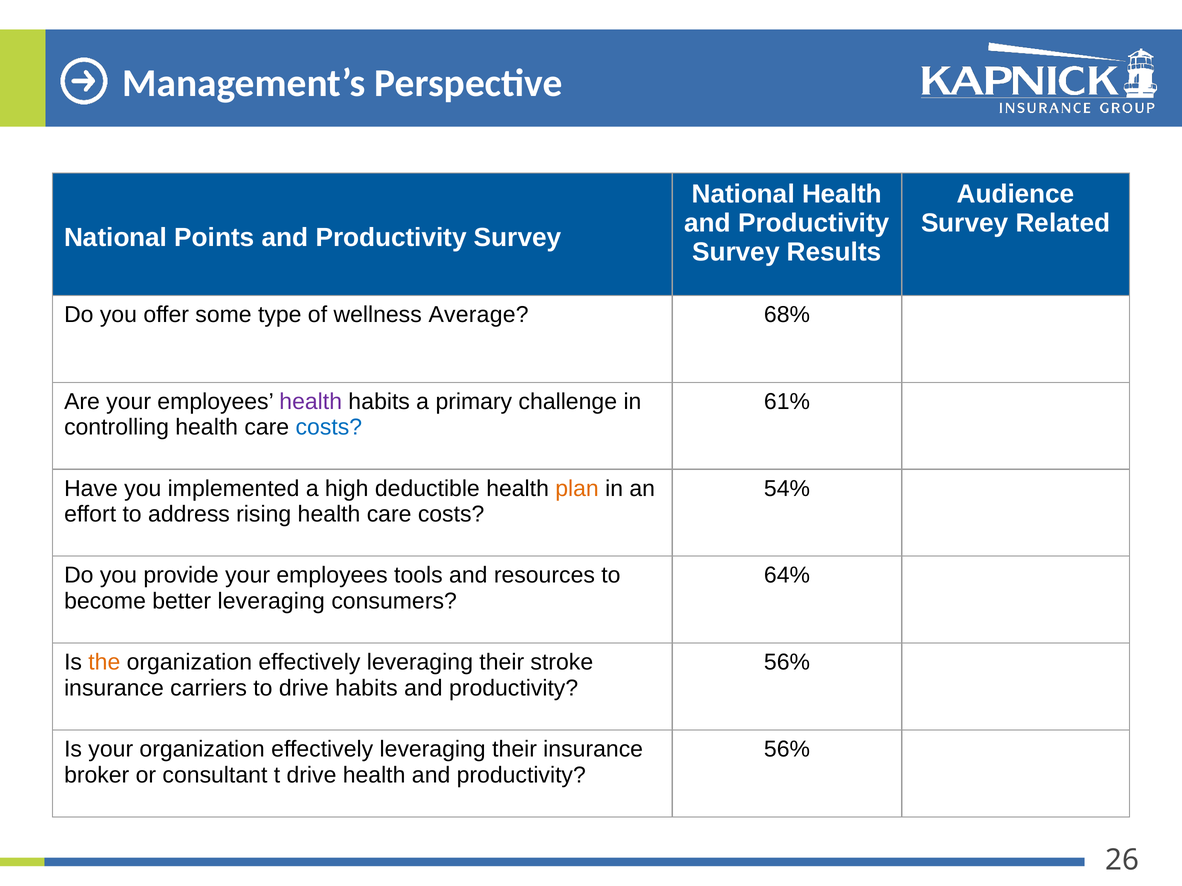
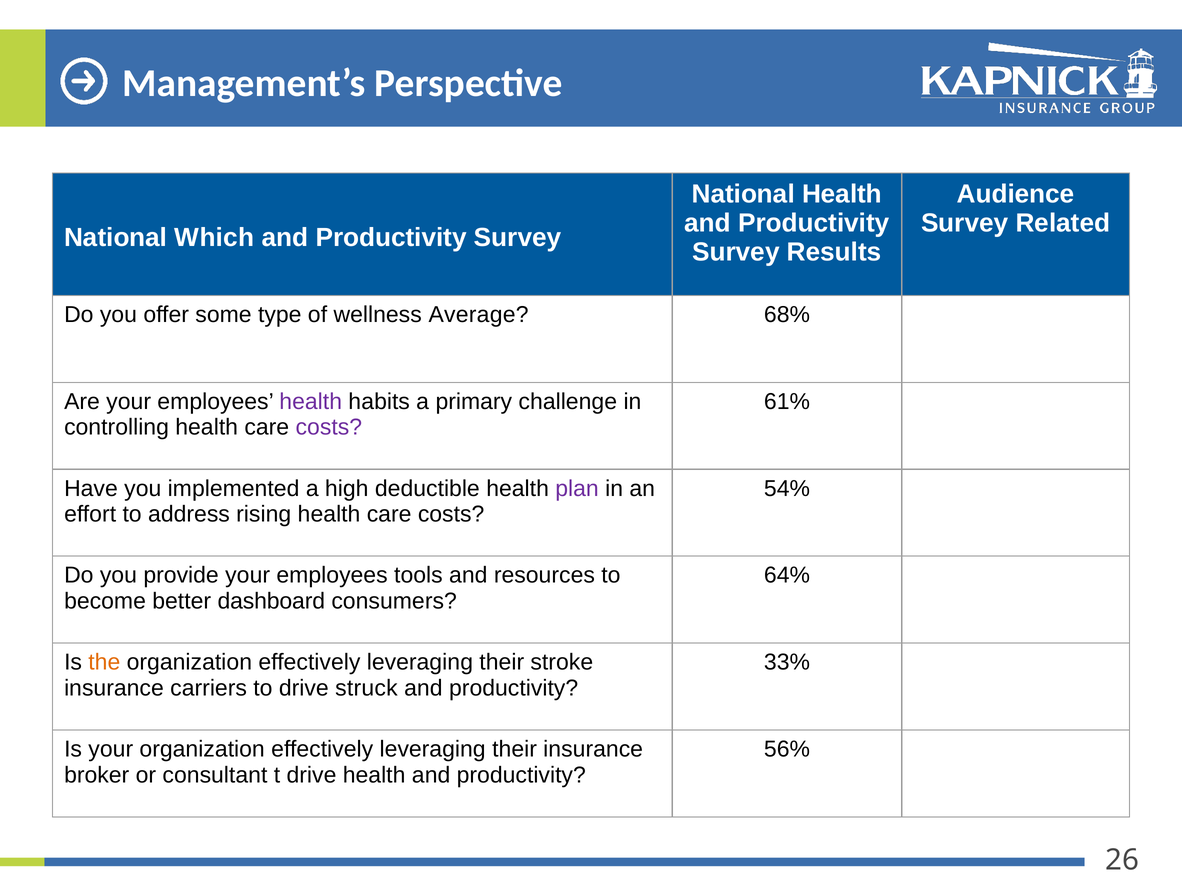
Points: Points -> Which
costs at (329, 428) colour: blue -> purple
plan colour: orange -> purple
better leveraging: leveraging -> dashboard
56% at (787, 663): 56% -> 33%
drive habits: habits -> struck
